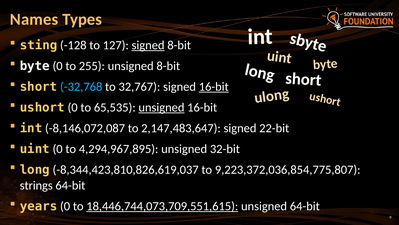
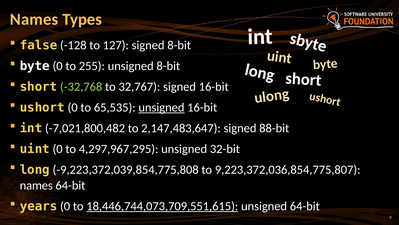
sting: sting -> false
signed at (148, 45) underline: present -> none
-32,768 colour: light blue -> light green
16-bit at (214, 87) underline: present -> none
-8,146,072,087: -8,146,072,087 -> -7,021,800,482
22-bit: 22-bit -> 88-bit
4,294,967,895: 4,294,967,895 -> 4,297,967,295
-8,344,423,810,826,619,037: -8,344,423,810,826,619,037 -> -9,223,372,039,854,775,808
strings at (36, 185): strings -> names
